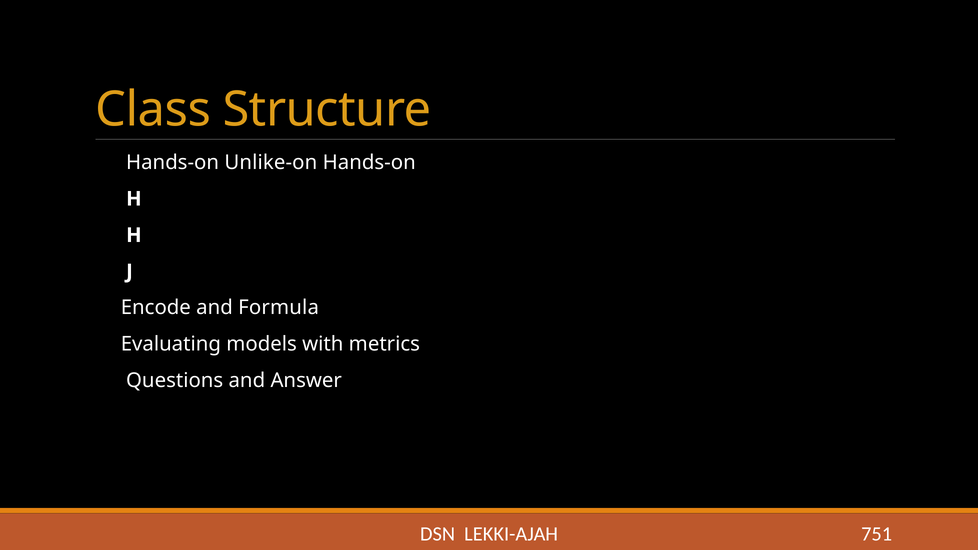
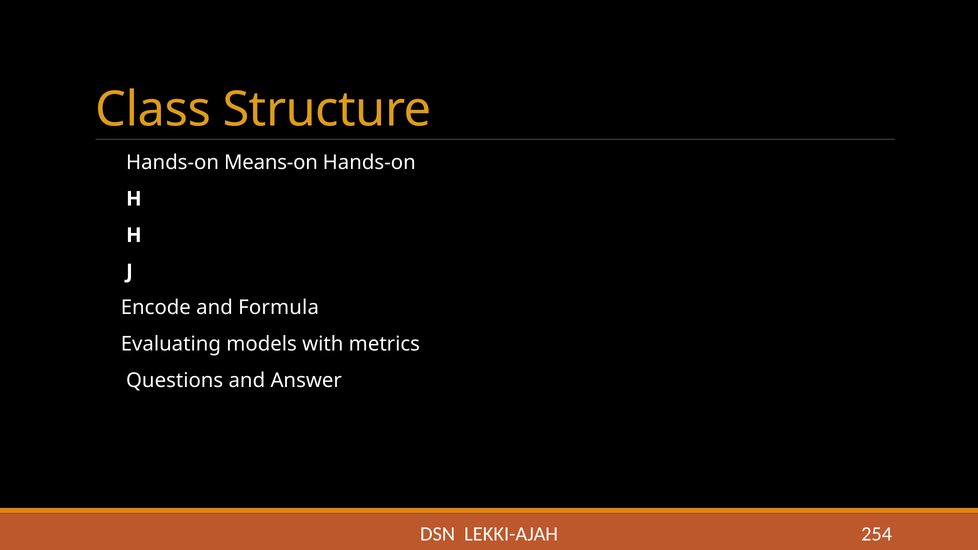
Unlike-on: Unlike-on -> Means-on
751: 751 -> 254
